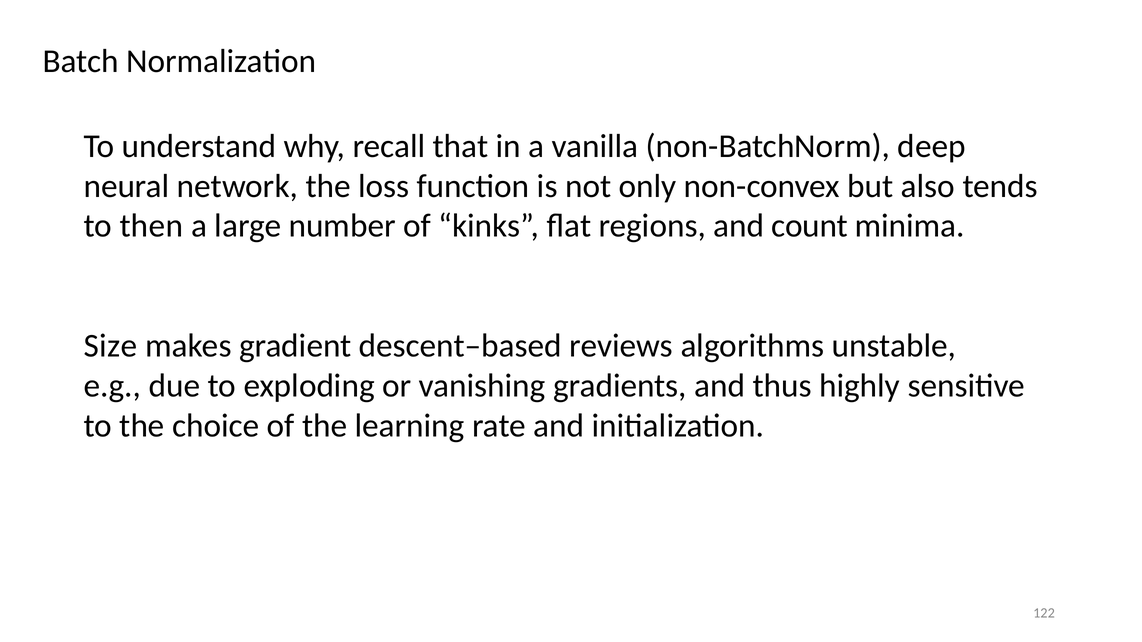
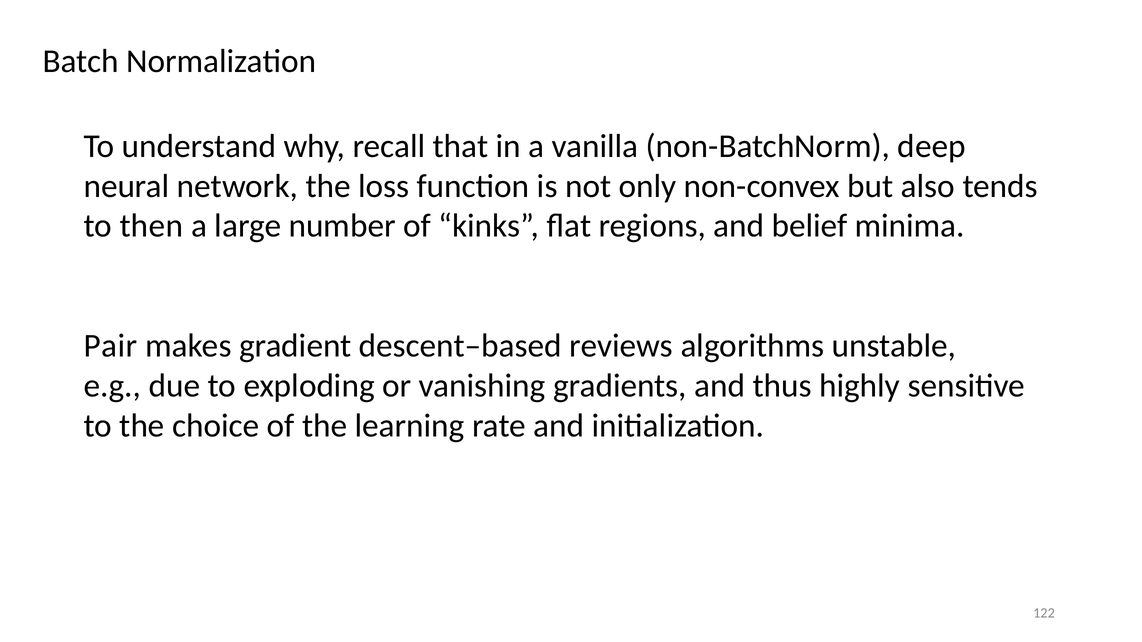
count: count -> belief
Size: Size -> Pair
